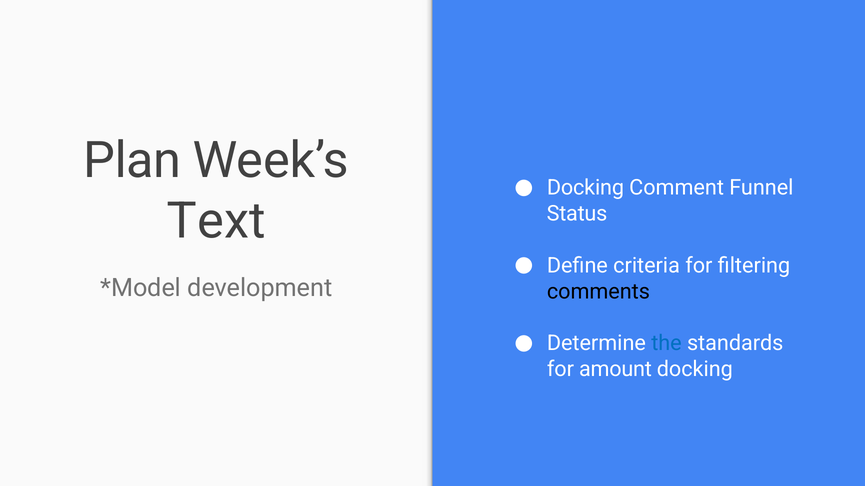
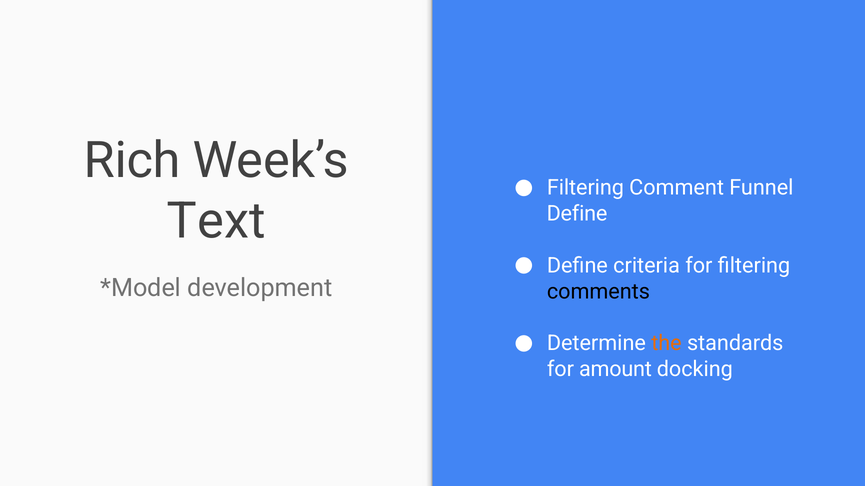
Plan: Plan -> Rich
Docking at (585, 188): Docking -> Filtering
Status at (577, 214): Status -> Define
the colour: blue -> orange
